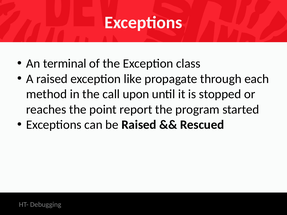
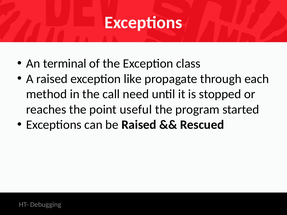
upon: upon -> need
report: report -> useful
